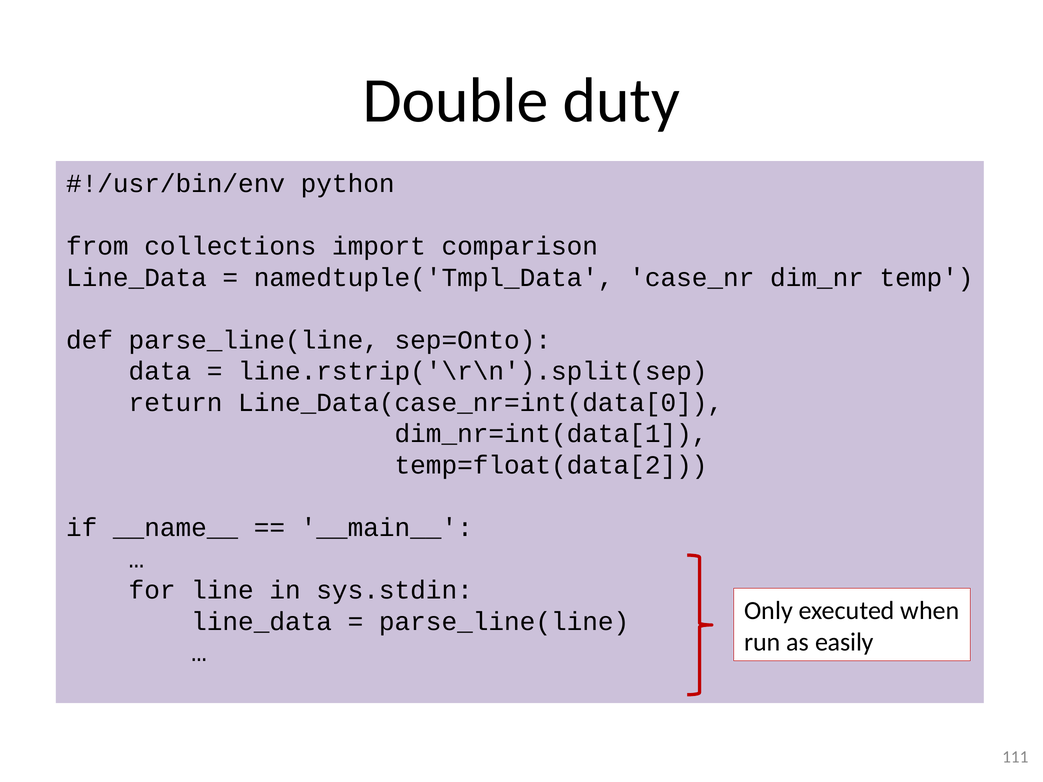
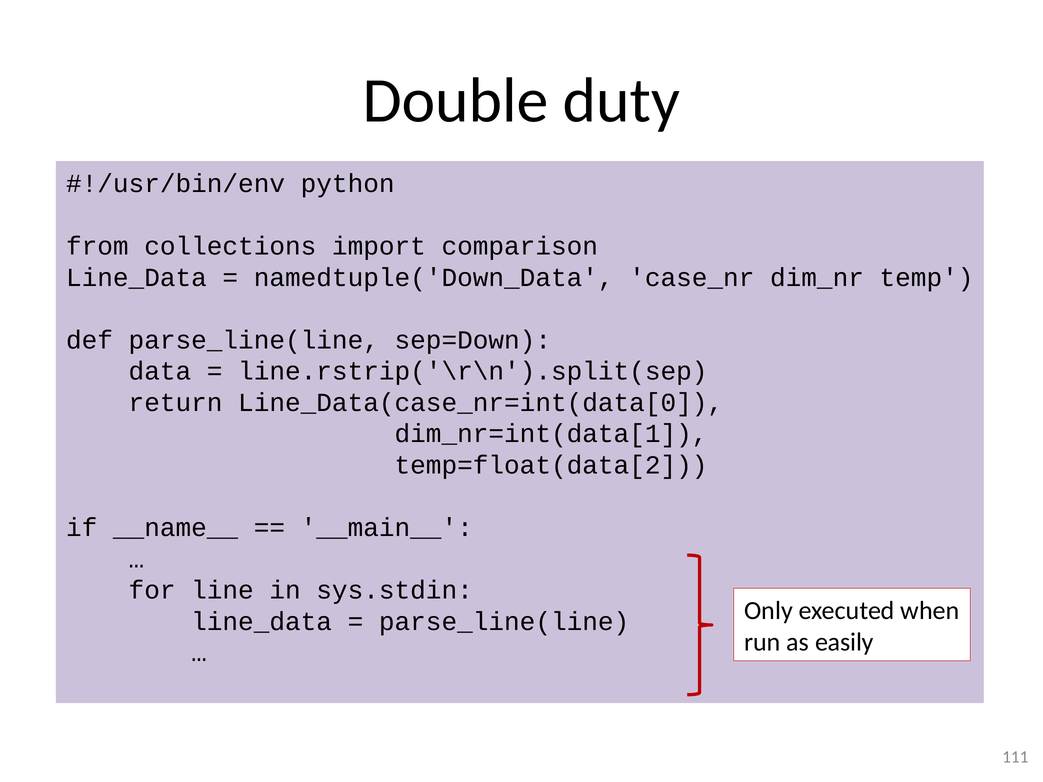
namedtuple('Tmpl_Data: namedtuple('Tmpl_Data -> namedtuple('Down_Data
sep=Onto: sep=Onto -> sep=Down
